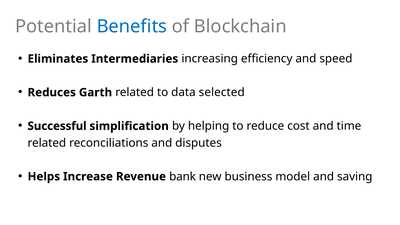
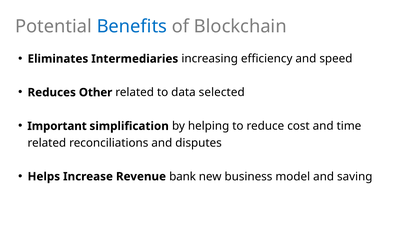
Garth: Garth -> Other
Successful: Successful -> Important
